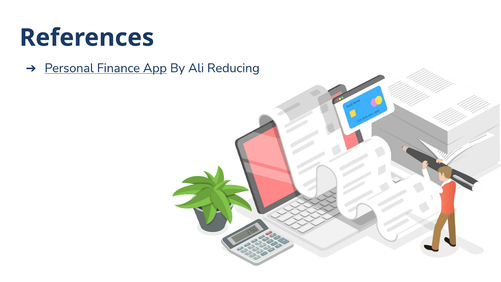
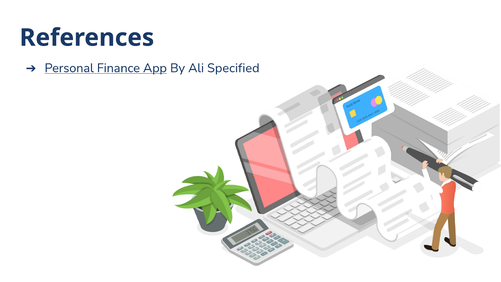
Reducing: Reducing -> Specified
